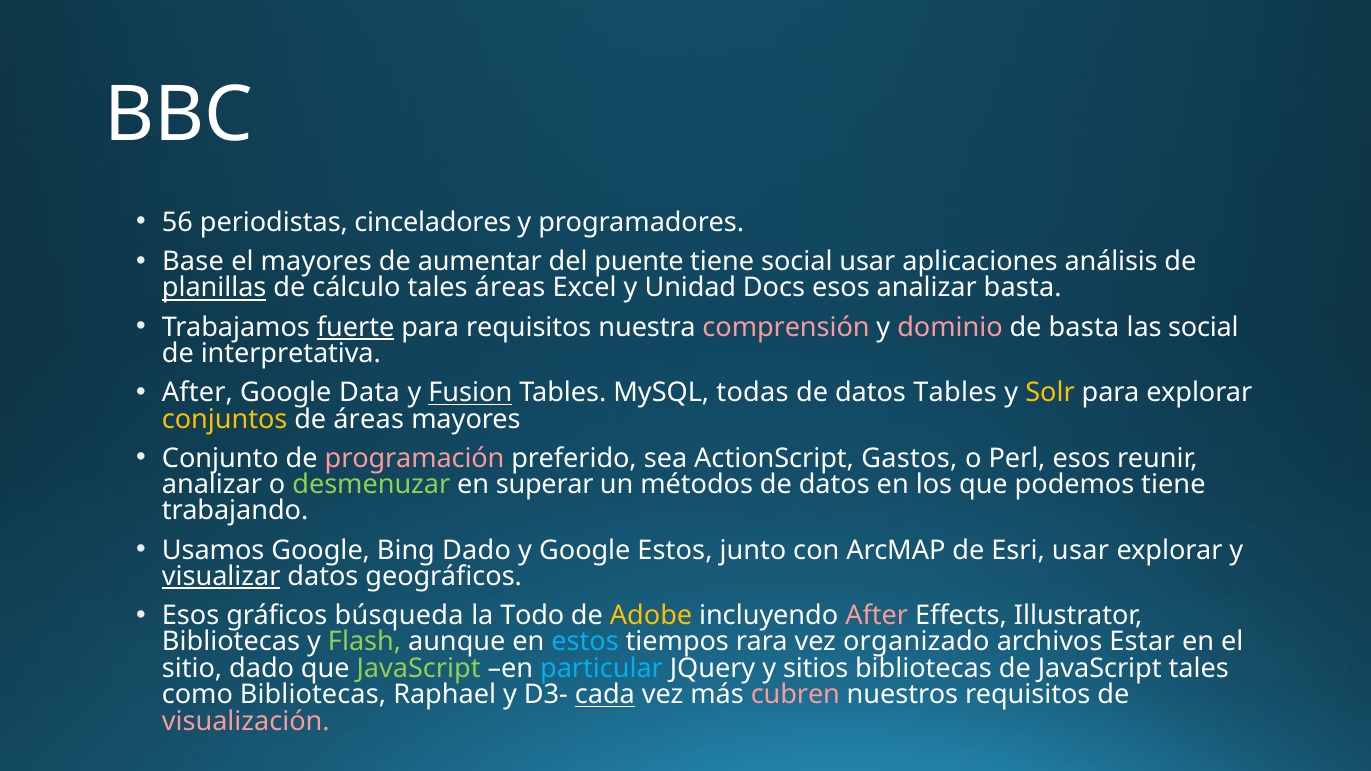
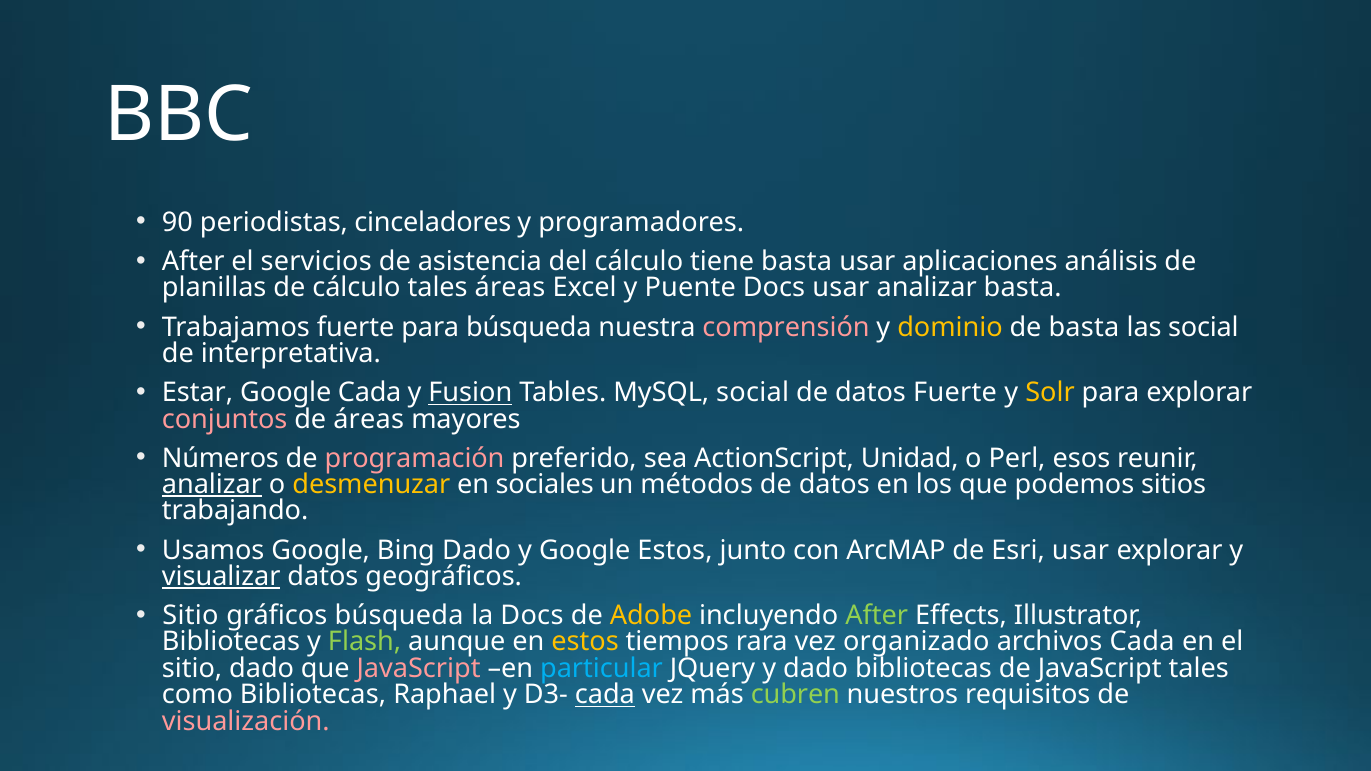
56: 56 -> 90
Base at (193, 262): Base -> After
el mayores: mayores -> servicios
aumentar: aumentar -> asistencia
del puente: puente -> cálculo
tiene social: social -> basta
planillas underline: present -> none
Unidad: Unidad -> Puente
Docs esos: esos -> usar
fuerte at (356, 327) underline: present -> none
para requisitos: requisitos -> búsqueda
dominio colour: pink -> yellow
After at (197, 393): After -> Estar
Google Data: Data -> Cada
MySQL todas: todas -> social
datos Tables: Tables -> Fuerte
conjuntos colour: yellow -> pink
Conjunto: Conjunto -> Números
Gastos: Gastos -> Unidad
analizar at (212, 485) underline: none -> present
desmenuzar colour: light green -> yellow
superar: superar -> sociales
podemos tiene: tiene -> sitios
Esos at (191, 616): Esos -> Sitio
la Todo: Todo -> Docs
After at (877, 616) colour: pink -> light green
estos at (585, 642) colour: light blue -> yellow
archivos Estar: Estar -> Cada
JavaScript at (419, 669) colour: light green -> pink
y sitios: sitios -> dado
cubren colour: pink -> light green
